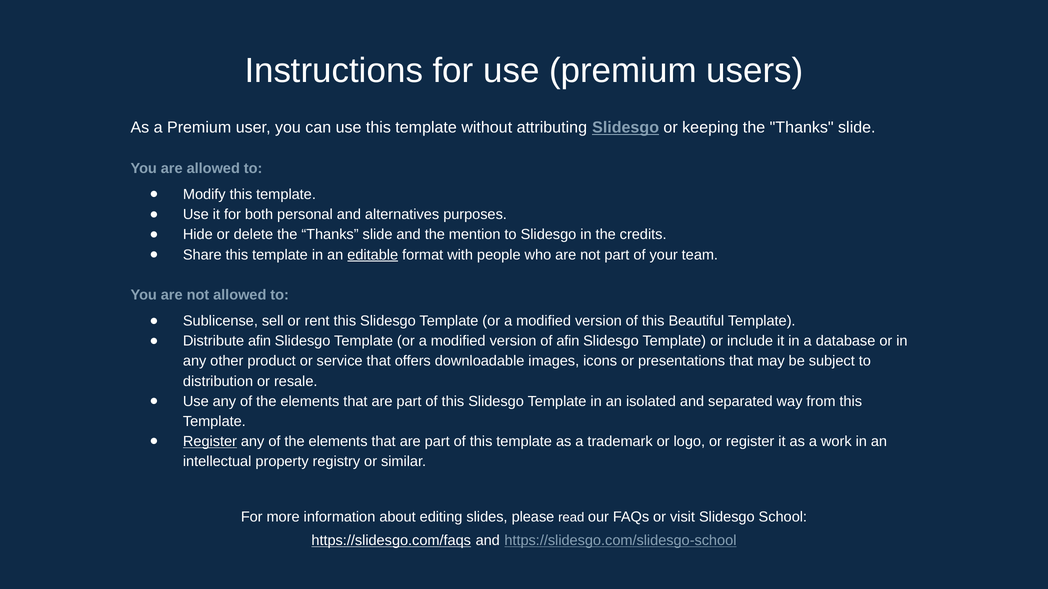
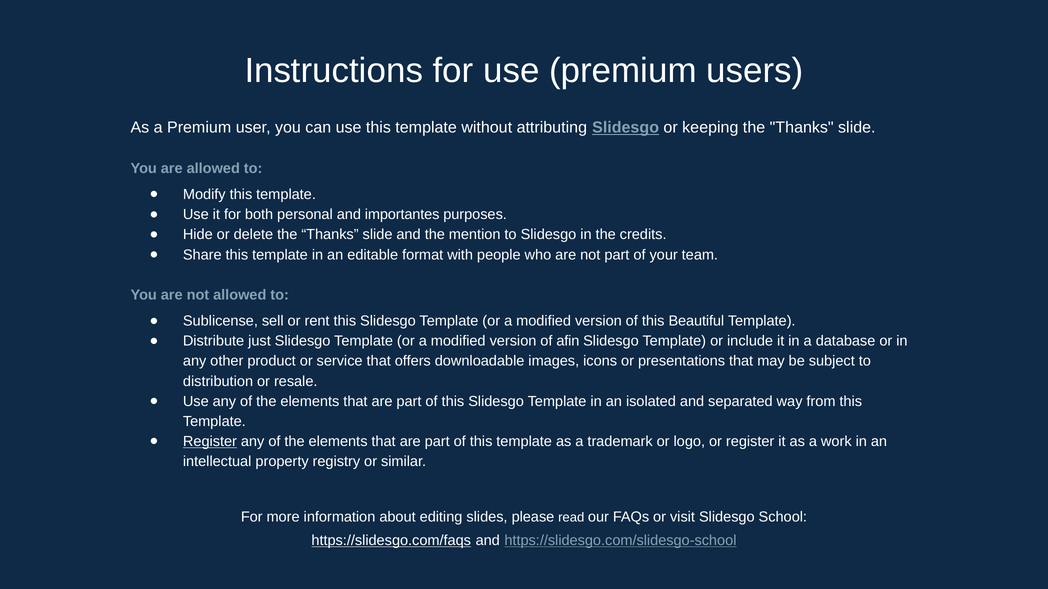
alternatives: alternatives -> importantes
editable underline: present -> none
Distribute afin: afin -> just
